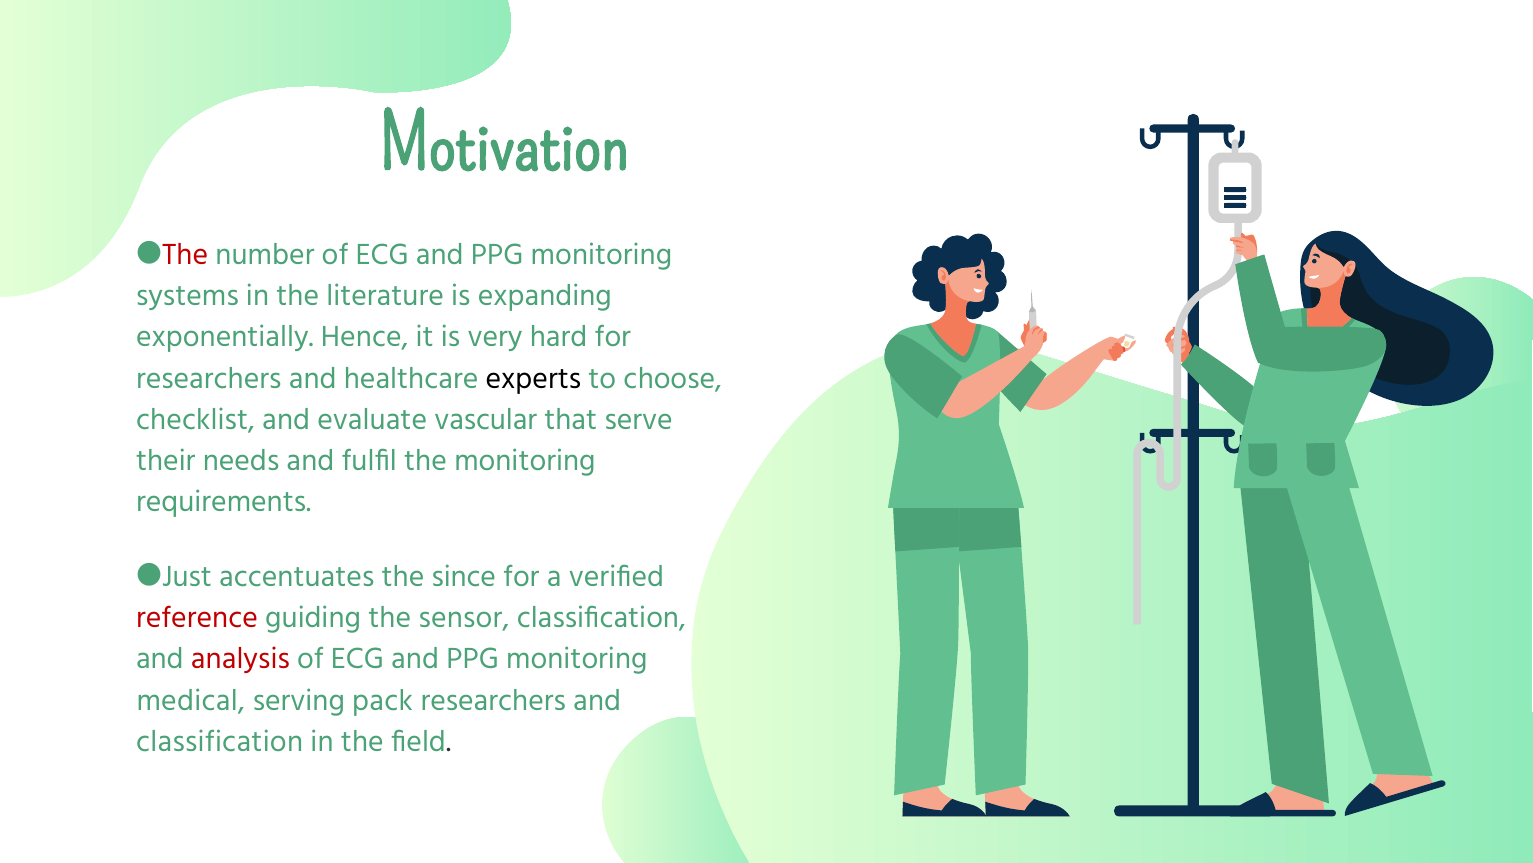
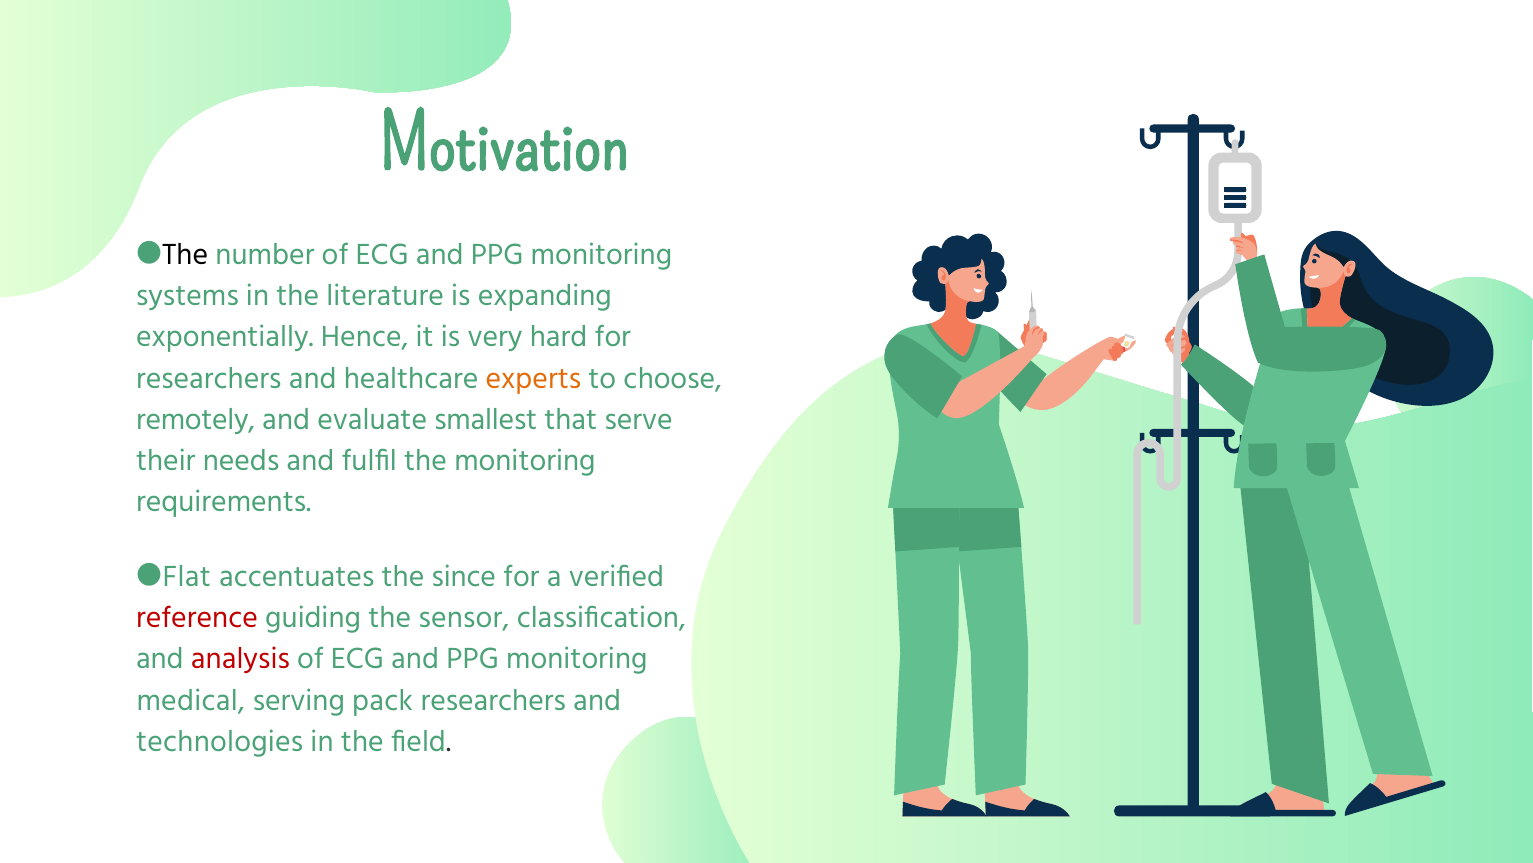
The at (185, 255) colour: red -> black
experts colour: black -> orange
checklist: checklist -> remotely
vascular: vascular -> smallest
Just: Just -> Flat
classification at (220, 741): classification -> technologies
